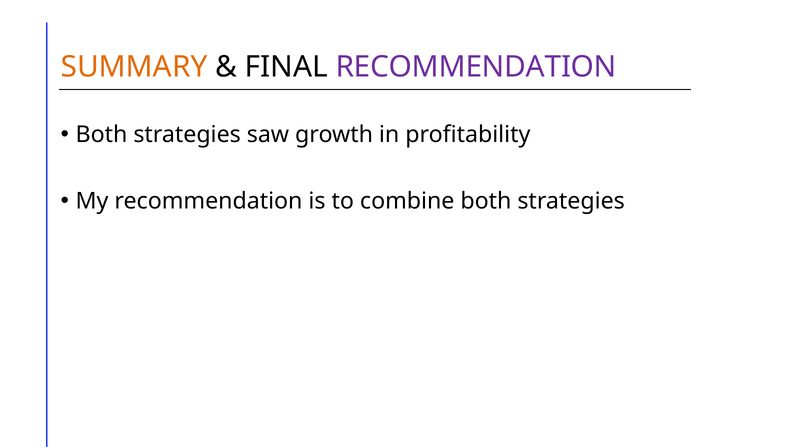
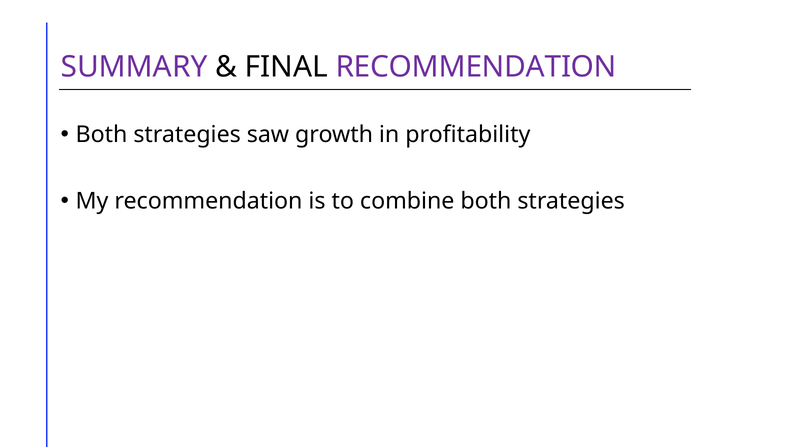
SUMMARY colour: orange -> purple
